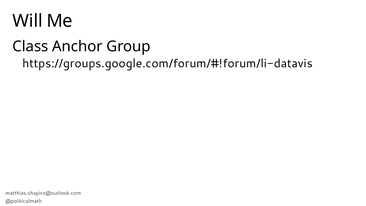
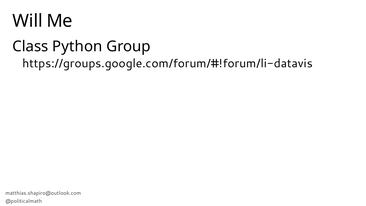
Anchor: Anchor -> Python
